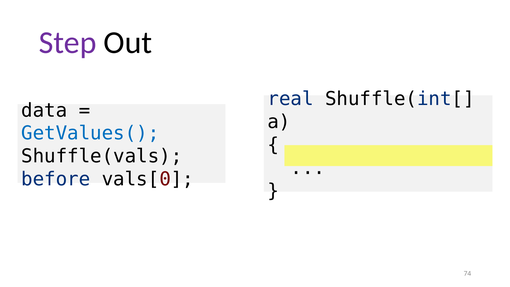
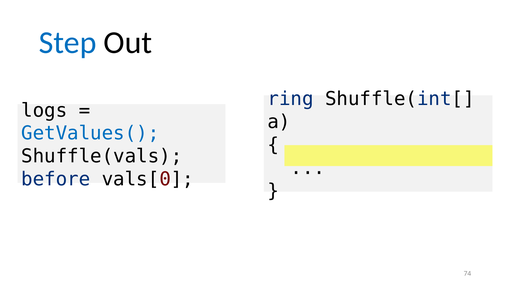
Step colour: purple -> blue
real: real -> ring
data: data -> logs
